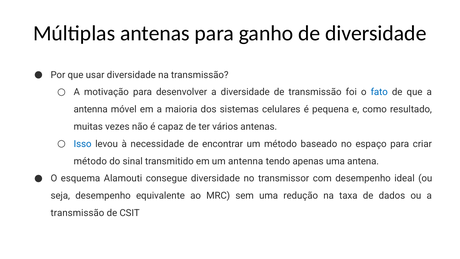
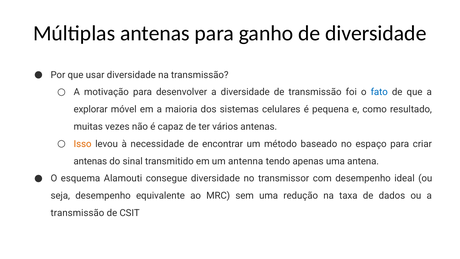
antenna at (91, 109): antenna -> explorar
Isso colour: blue -> orange
método at (90, 161): método -> antenas
